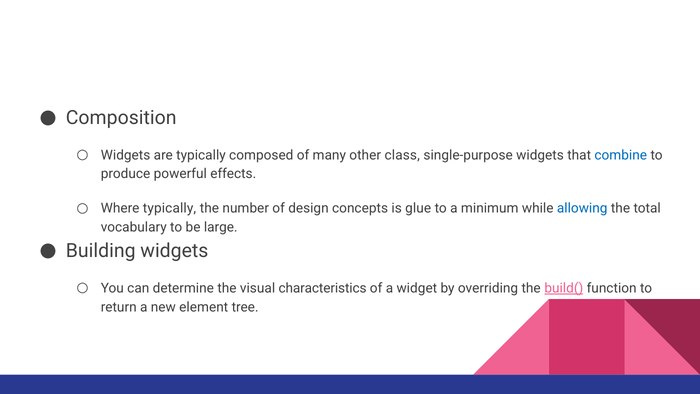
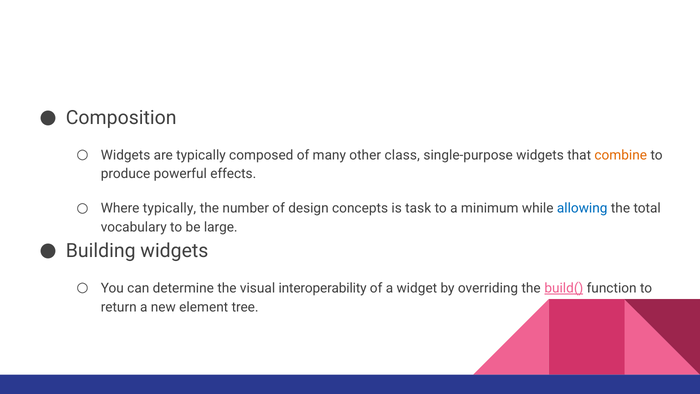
combine colour: blue -> orange
glue: glue -> task
characteristics: characteristics -> interoperability
